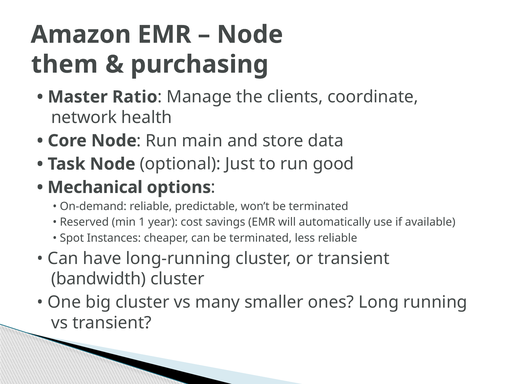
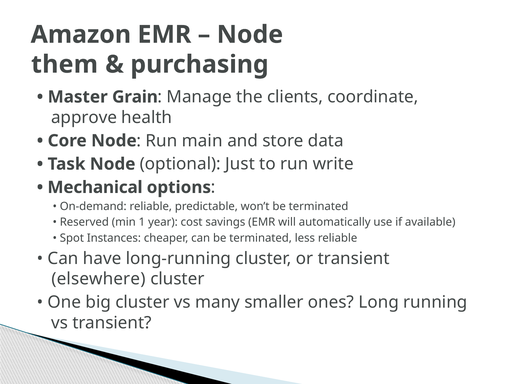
Ratio: Ratio -> Grain
network: network -> approve
good: good -> write
bandwidth: bandwidth -> elsewhere
